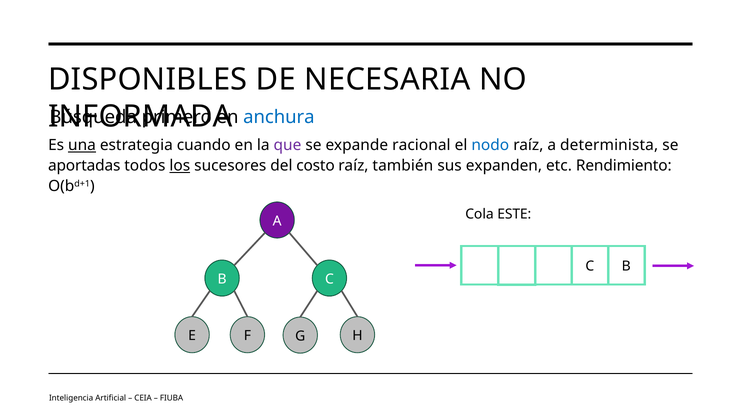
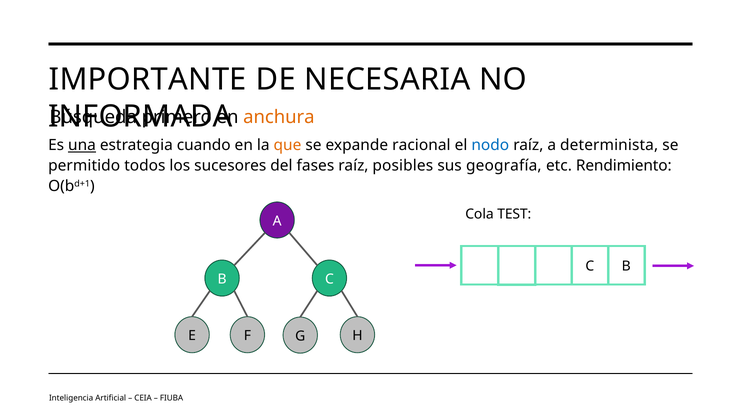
DISPONIBLES: DISPONIBLES -> IMPORTANTE
anchura colour: blue -> orange
que colour: purple -> orange
aportadas: aportadas -> permitido
los underline: present -> none
costo: costo -> fases
también: también -> posibles
expanden: expanden -> geografía
ESTE: ESTE -> TEST
